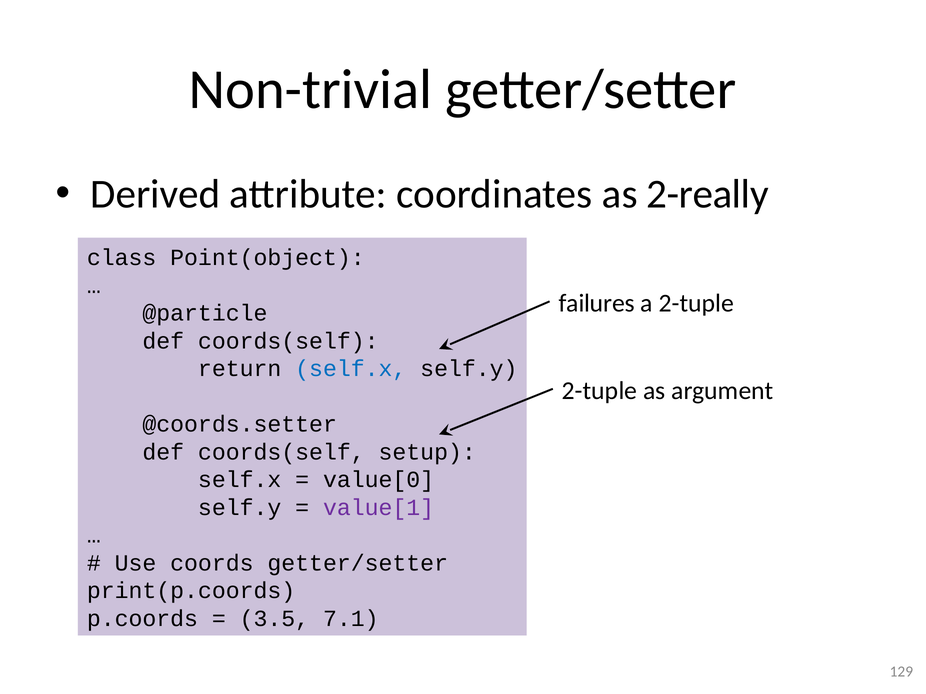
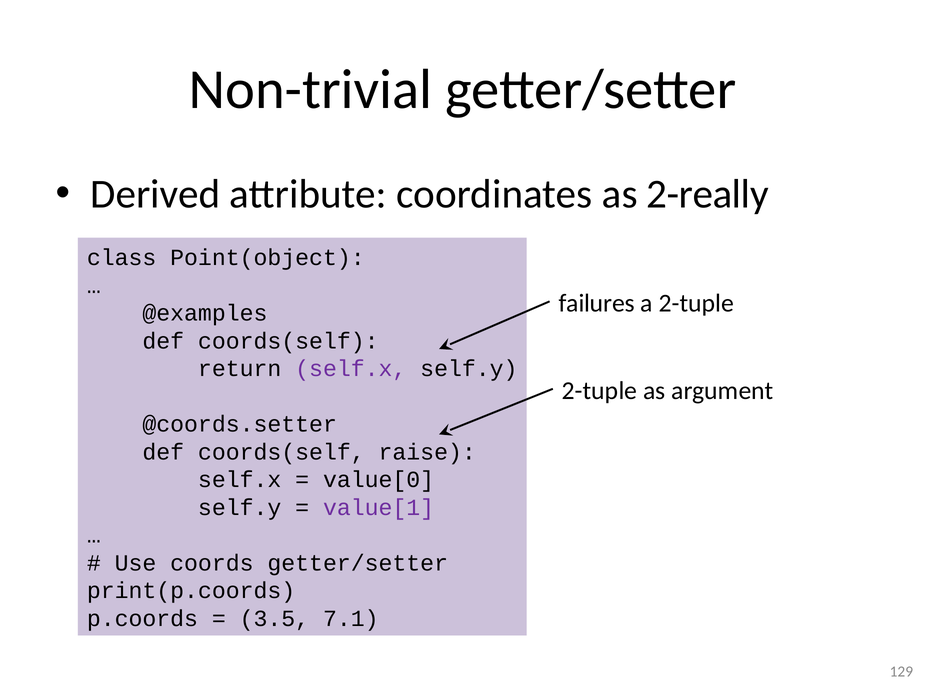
@particle: @particle -> @examples
self.x at (351, 369) colour: blue -> purple
setup: setup -> raise
